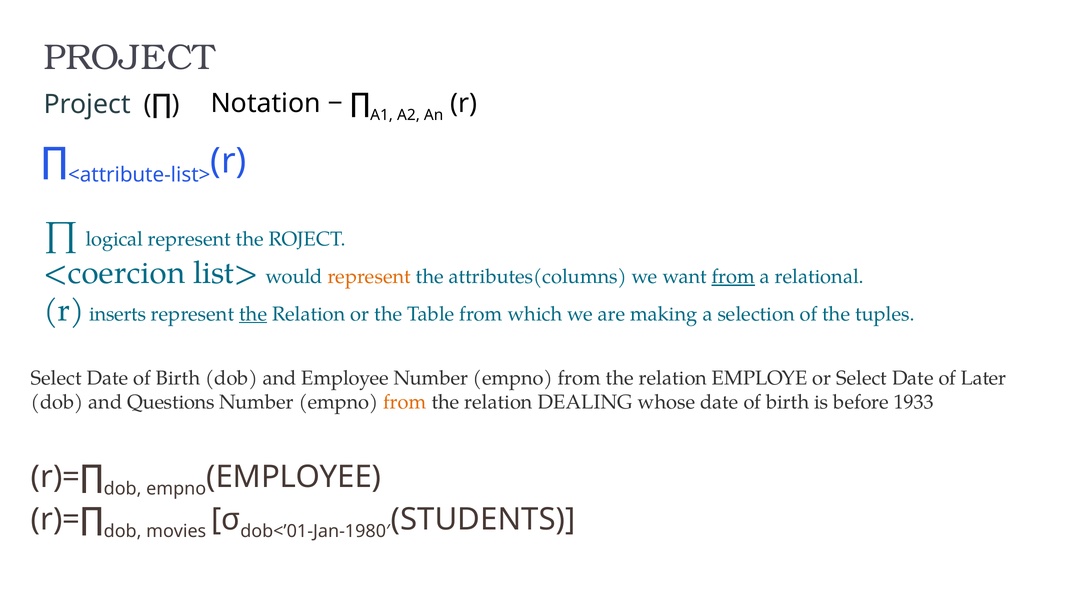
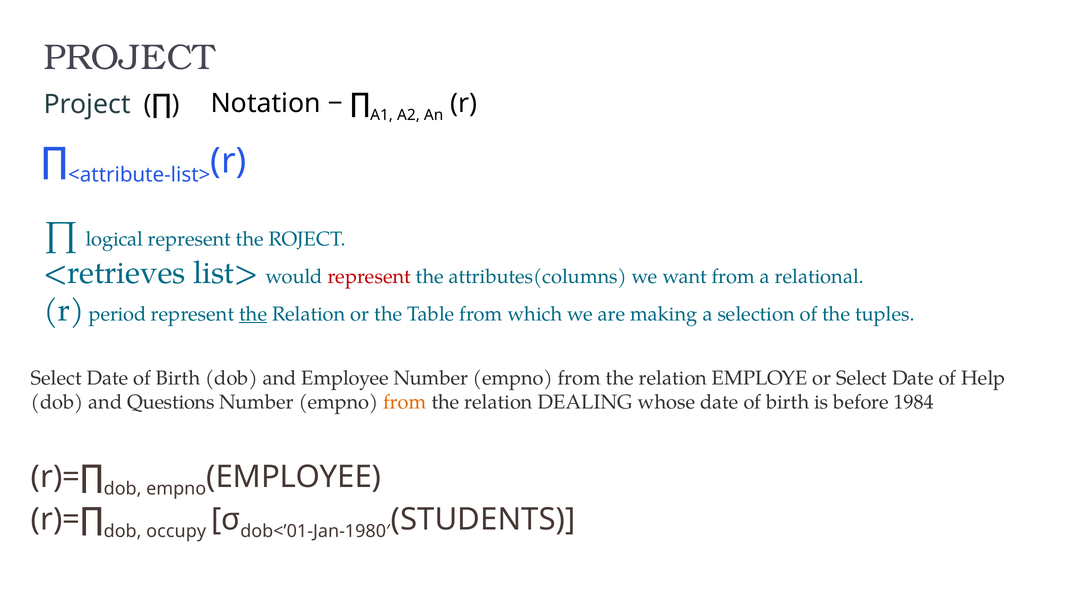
<coercion: <coercion -> <retrieves
represent at (369, 276) colour: orange -> red
from at (733, 276) underline: present -> none
inserts: inserts -> period
Later: Later -> Help
1933: 1933 -> 1984
movies: movies -> occupy
